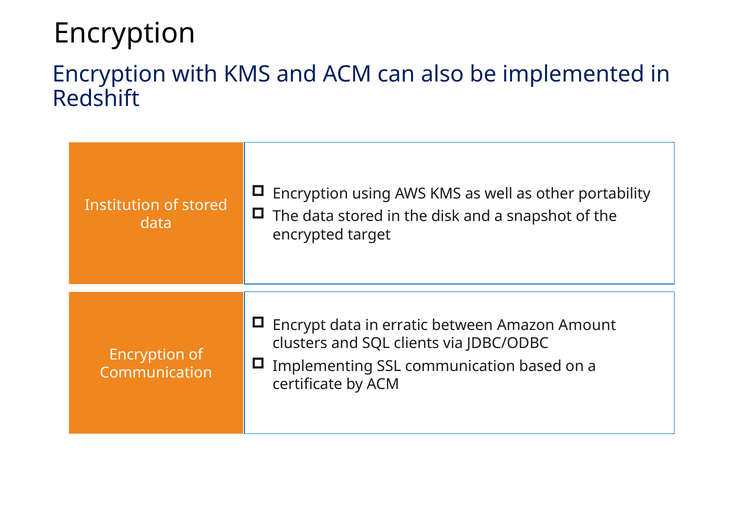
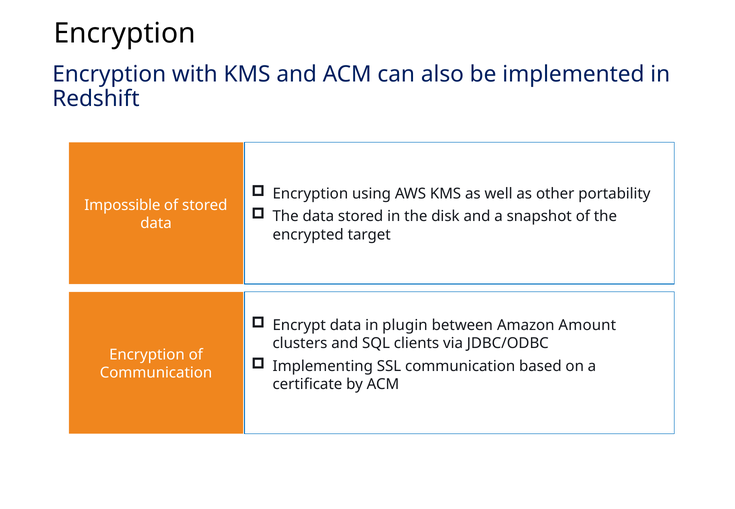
Institution: Institution -> Impossible
erratic: erratic -> plugin
